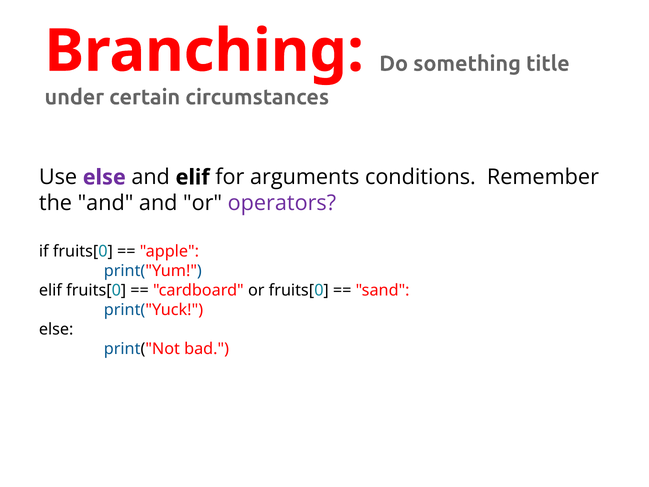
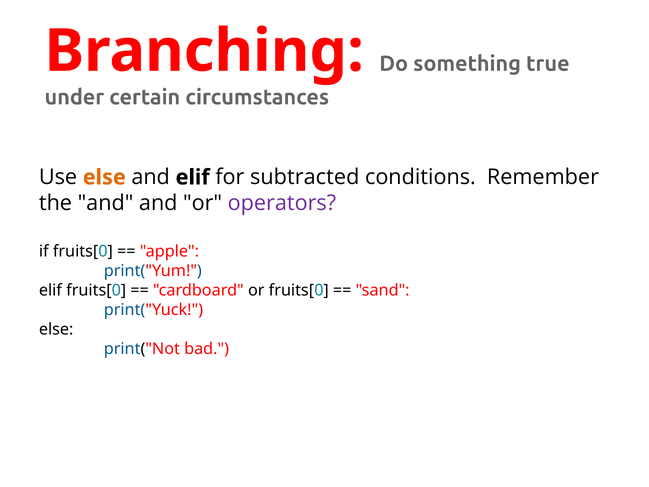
title: title -> true
else at (104, 177) colour: purple -> orange
arguments: arguments -> subtracted
